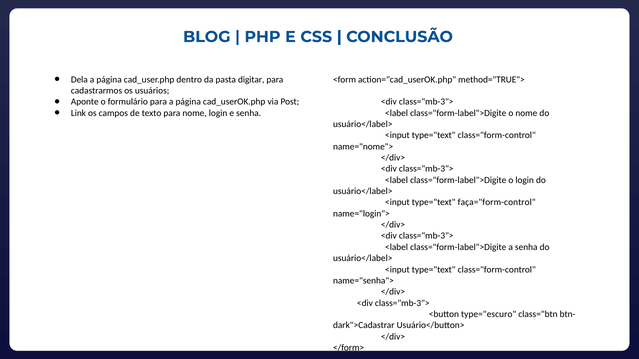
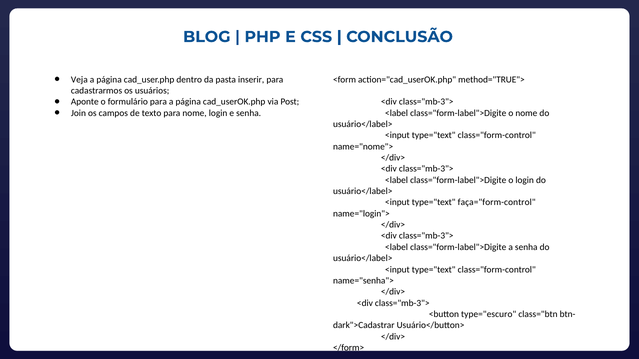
Dela: Dela -> Veja
digitar: digitar -> inserir
Link: Link -> Join
